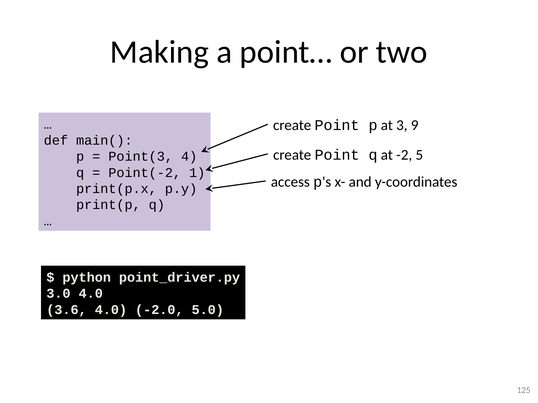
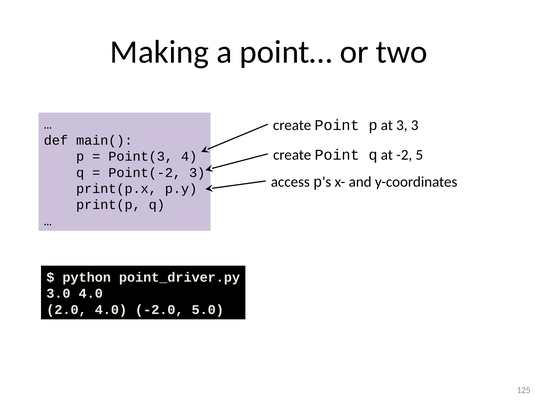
3 9: 9 -> 3
Point(-2 1: 1 -> 3
3.6: 3.6 -> 2.0
